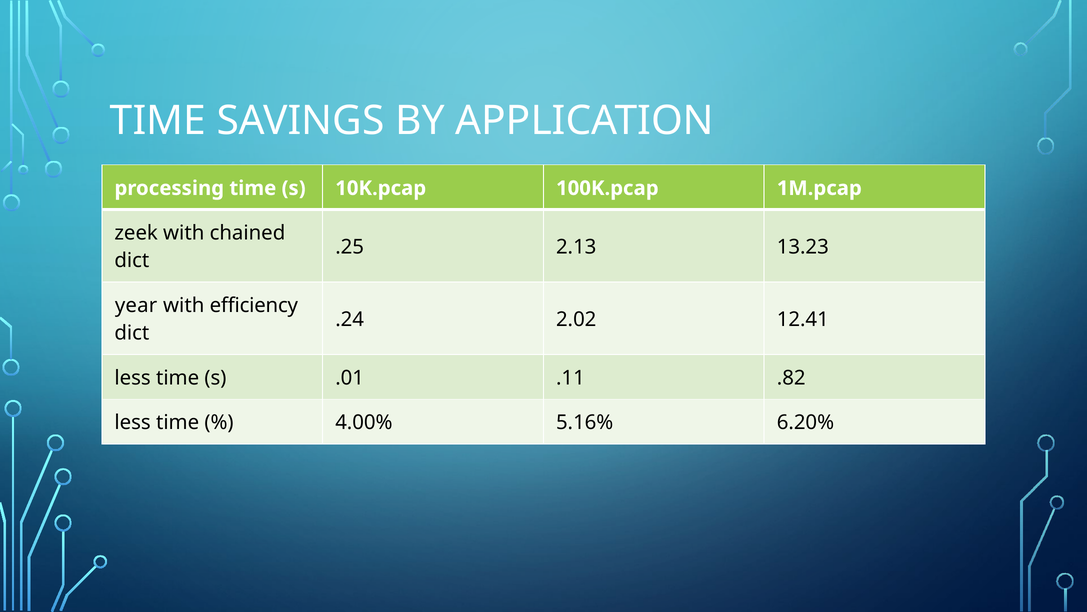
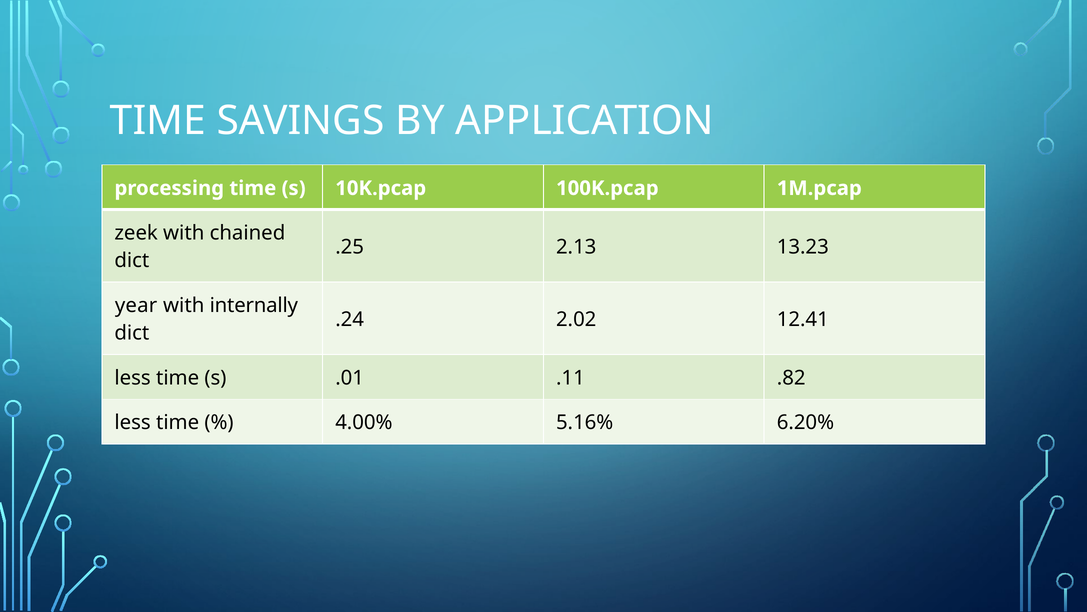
efficiency: efficiency -> internally
